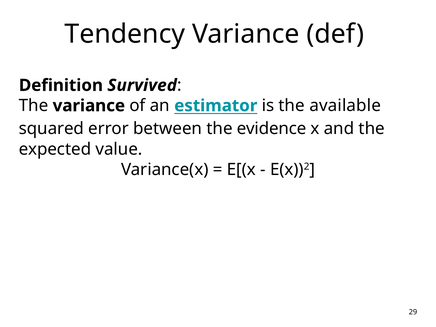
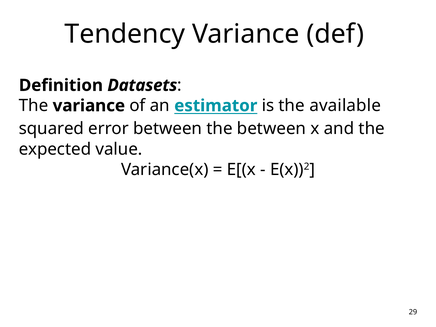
Survived: Survived -> Datasets
the evidence: evidence -> between
